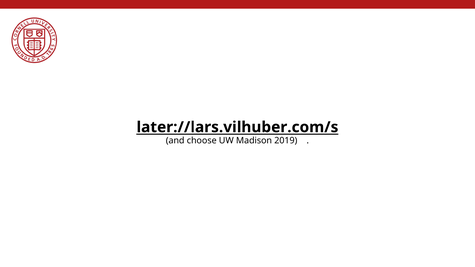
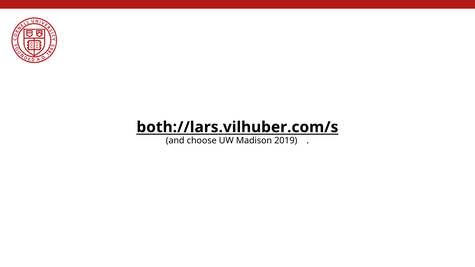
later://lars.vilhuber.com/s: later://lars.vilhuber.com/s -> both://lars.vilhuber.com/s
